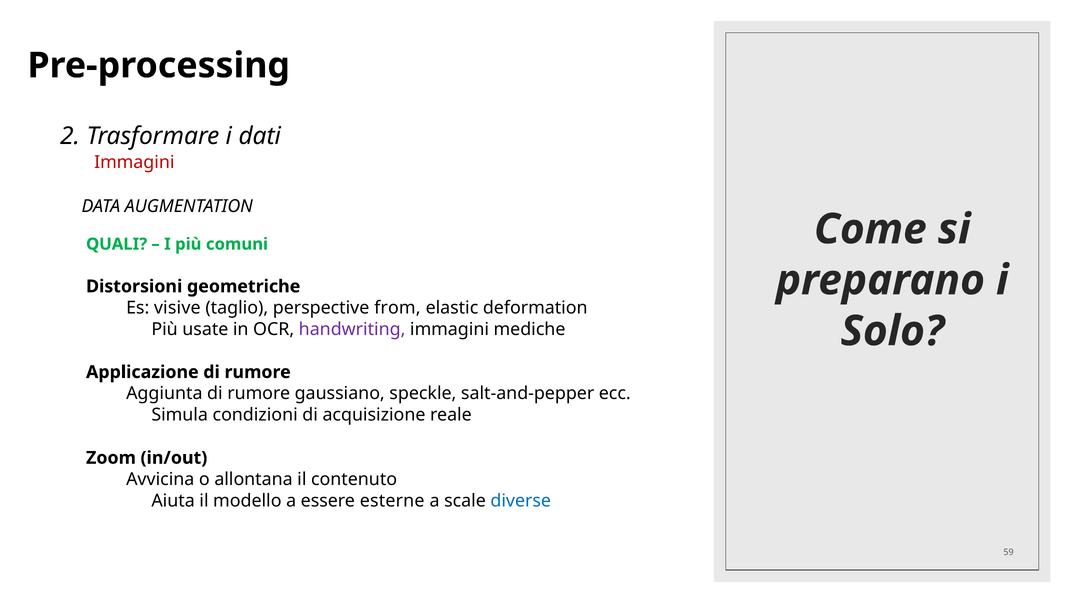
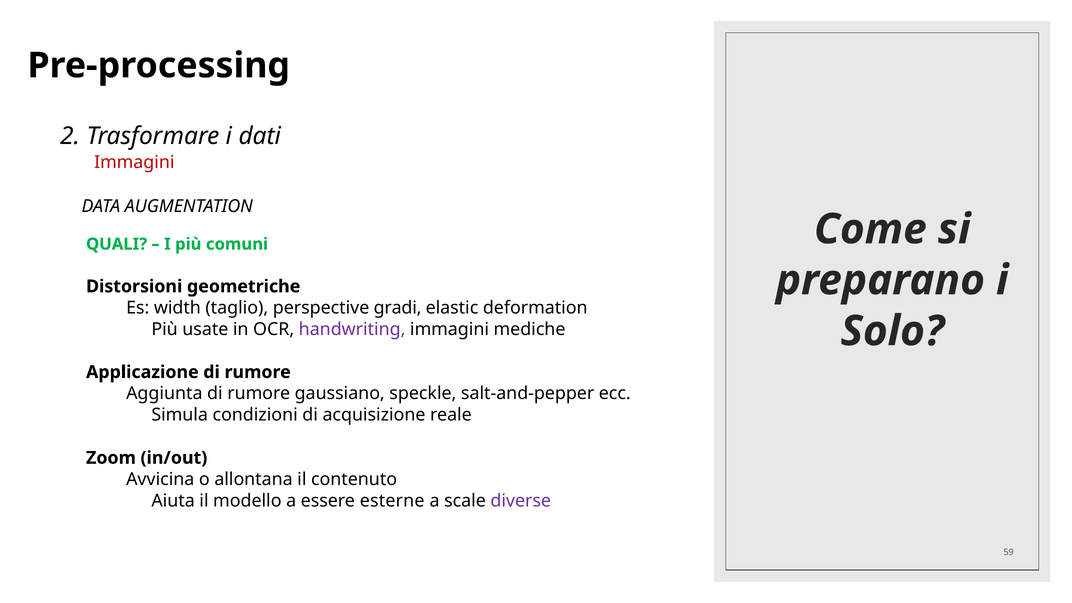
visive: visive -> width
from: from -> gradi
diverse colour: blue -> purple
